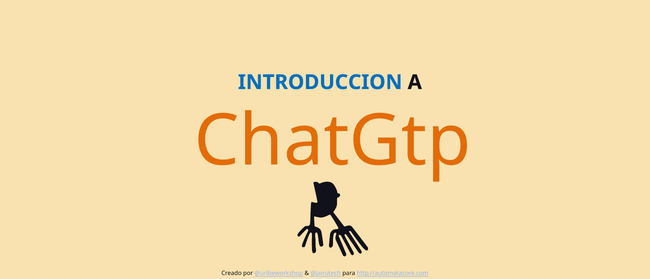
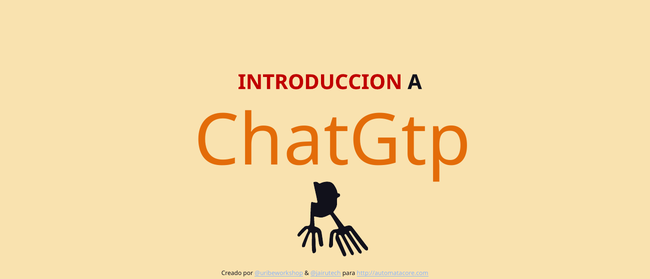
INTRODUCCION colour: blue -> red
